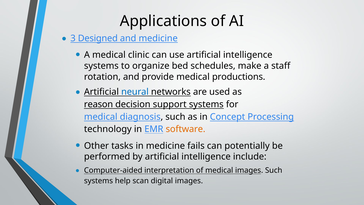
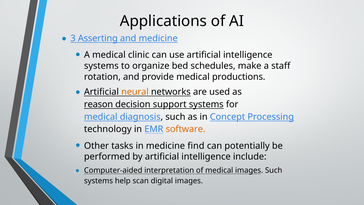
Designed: Designed -> Asserting
neural colour: blue -> orange
fails: fails -> find
